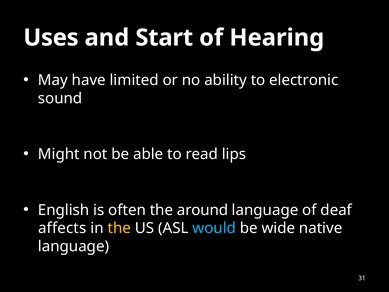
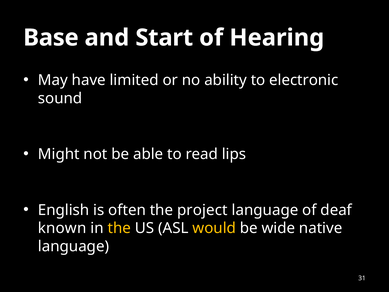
Uses: Uses -> Base
around: around -> project
affects: affects -> known
would colour: light blue -> yellow
